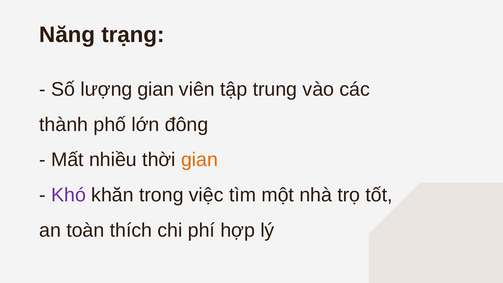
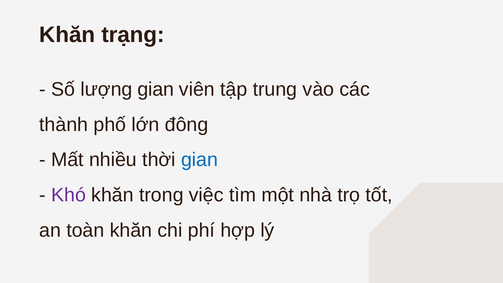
Năng at (67, 35): Năng -> Khăn
gian at (200, 160) colour: orange -> blue
toàn thích: thích -> khăn
